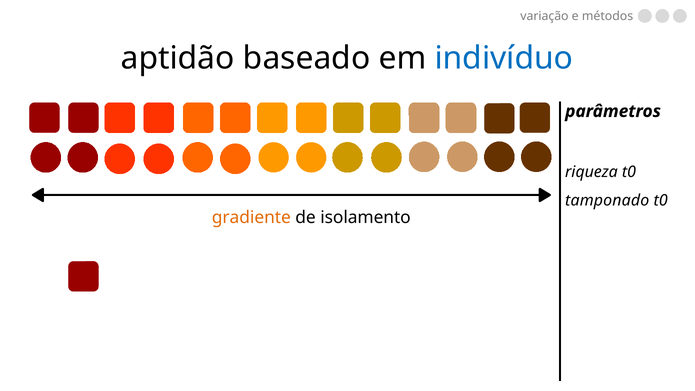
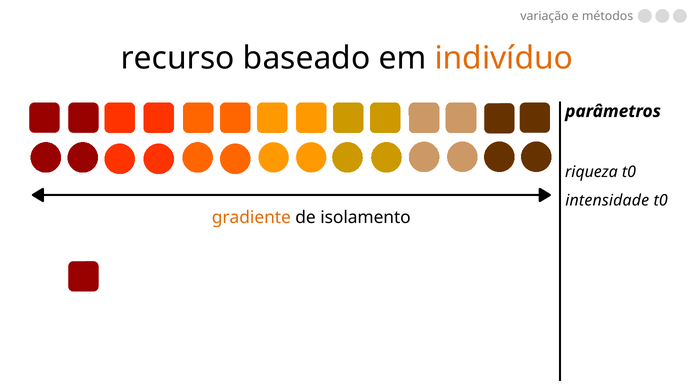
aptidão: aptidão -> recurso
indivíduo colour: blue -> orange
tamponado: tamponado -> intensidade
